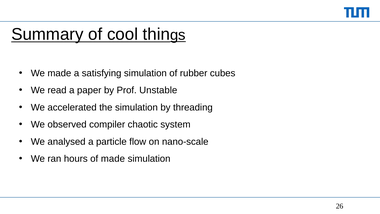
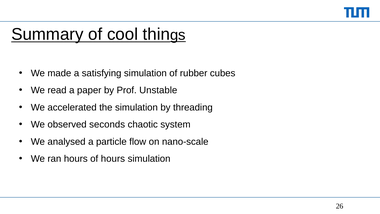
compiler: compiler -> seconds
of made: made -> hours
